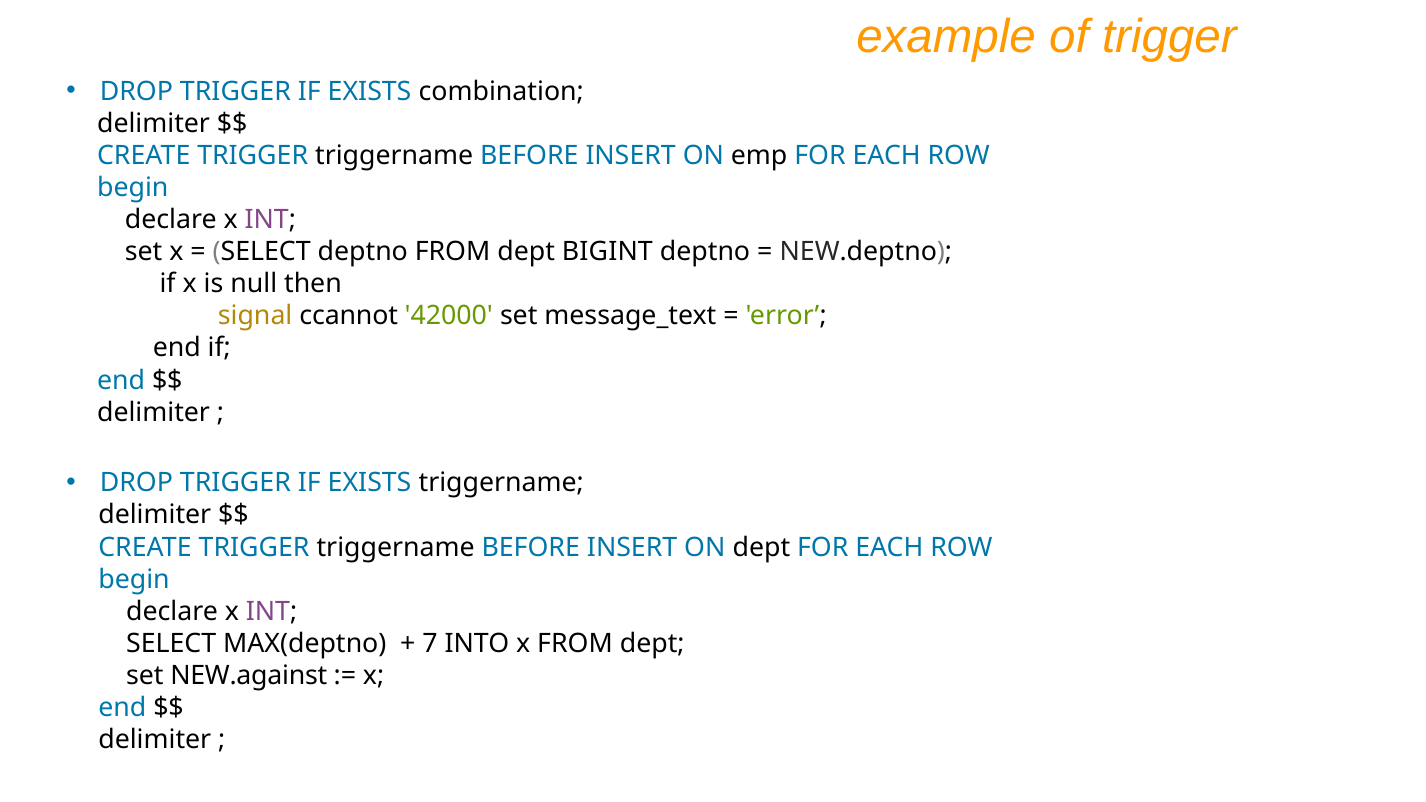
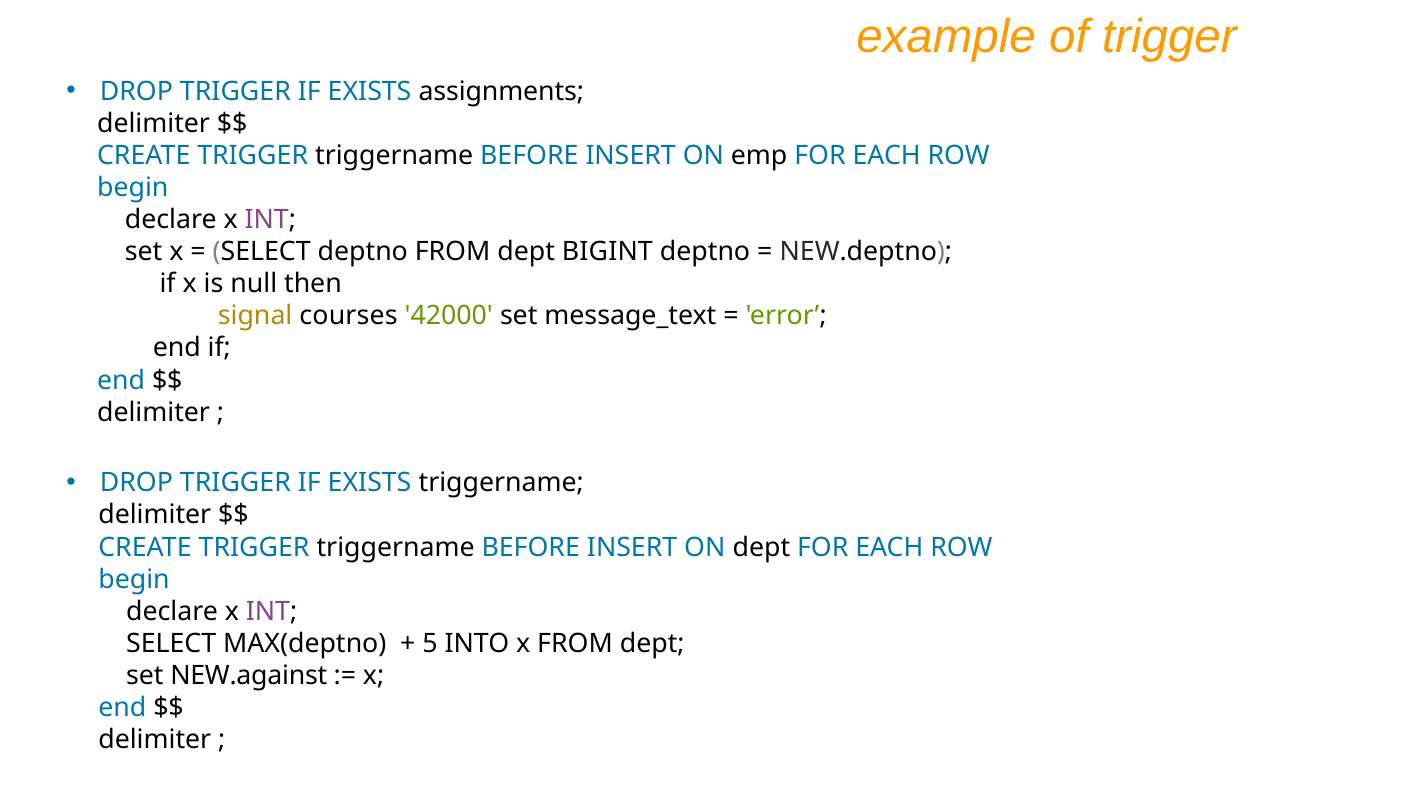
combination: combination -> assignments
ccannot: ccannot -> courses
7: 7 -> 5
